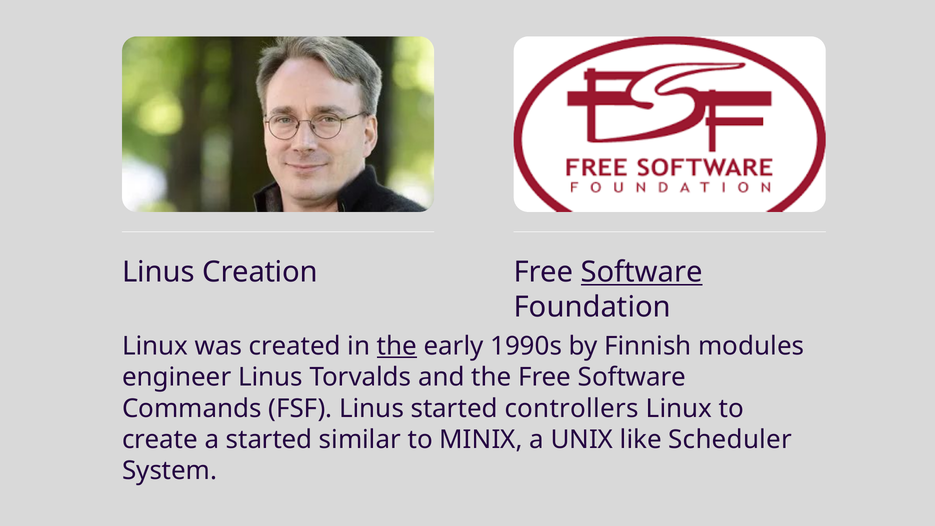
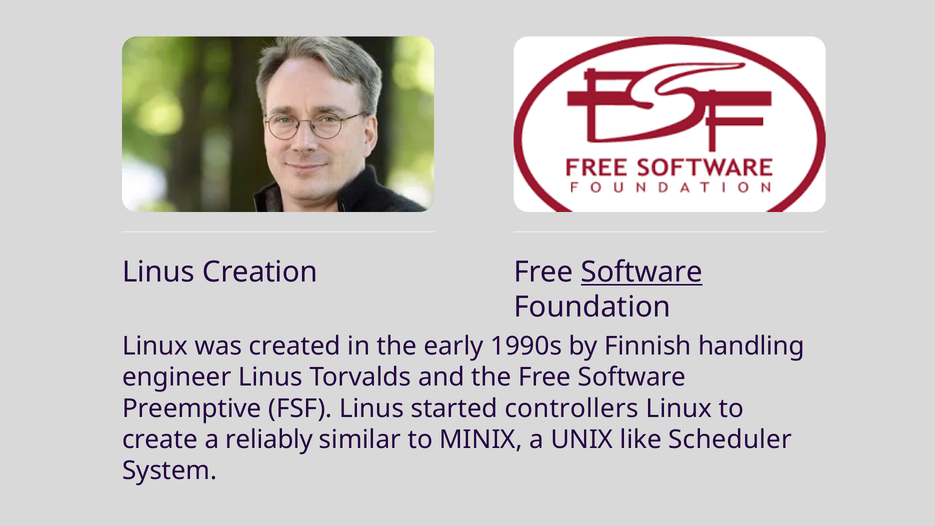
the at (397, 346) underline: present -> none
modules: modules -> handling
Commands: Commands -> Preemptive
a started: started -> reliably
